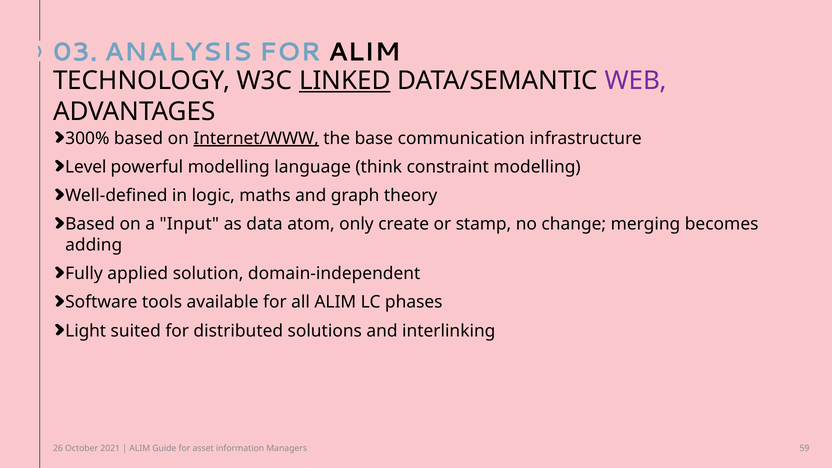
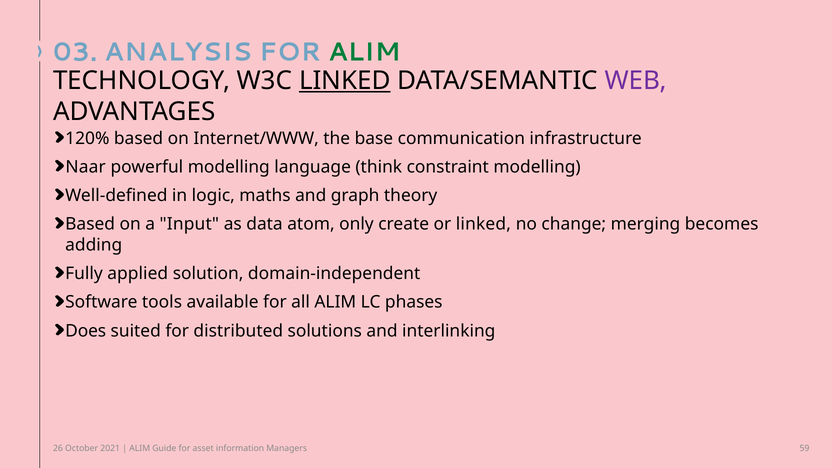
ALIM at (364, 52) colour: black -> green
300%: 300% -> 120%
Internet/WWW underline: present -> none
Level: Level -> Naar
or stamp: stamp -> linked
Light: Light -> Does
